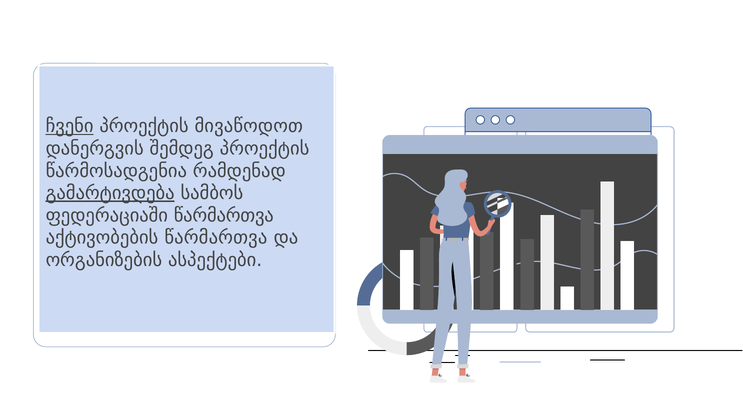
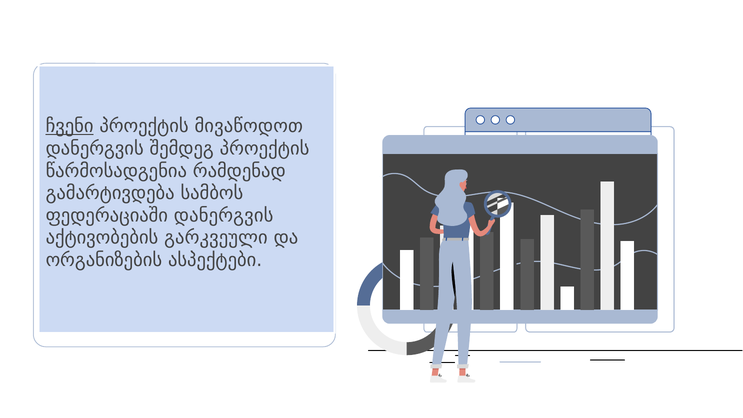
გამარტივდება underline: present -> none
ფედერაციაში წარმართვა: წარმართვა -> დანერგვის
აქტივობების წარმართვა: წარმართვა -> გარკვეული
